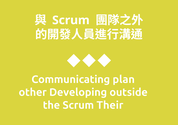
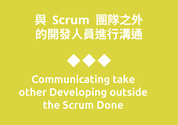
plan: plan -> take
Their: Their -> Done
